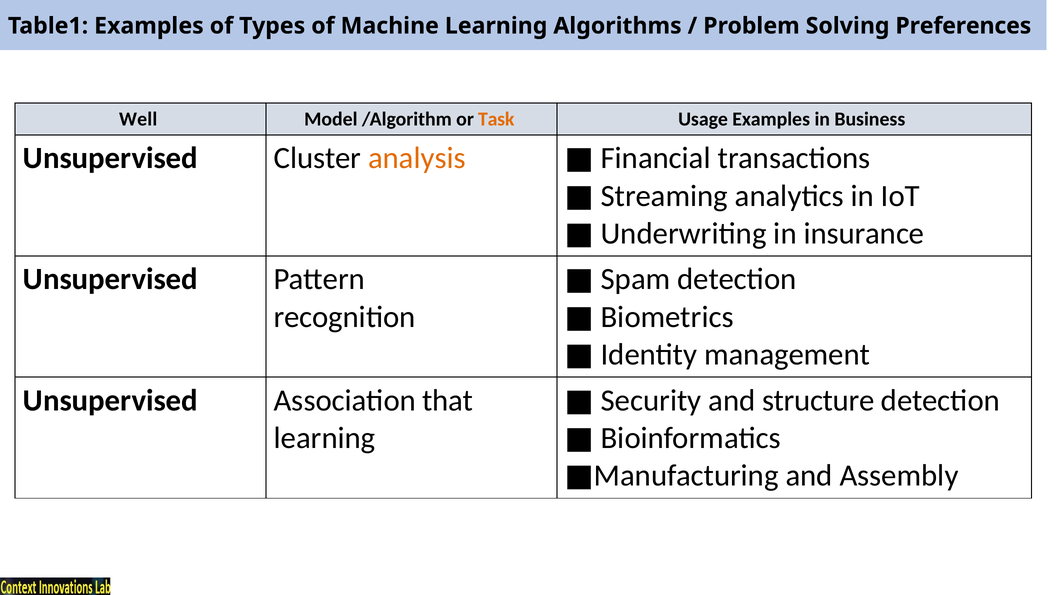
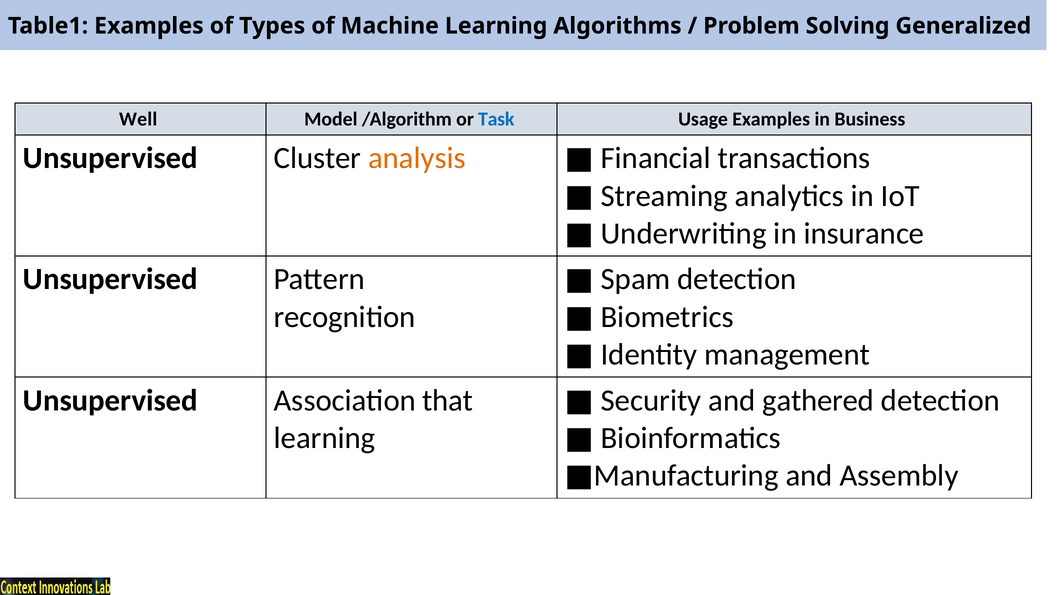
Preferences: Preferences -> Generalized
Task colour: orange -> blue
structure: structure -> gathered
